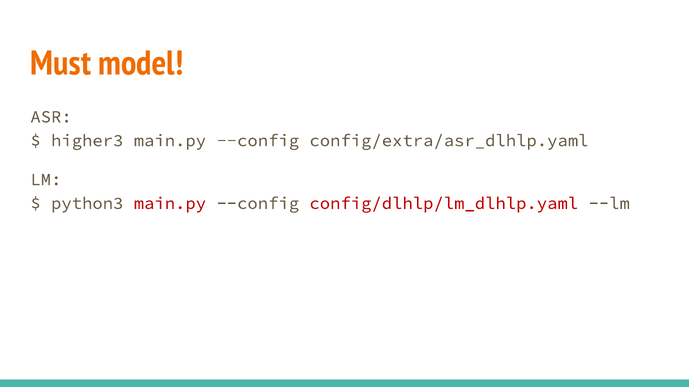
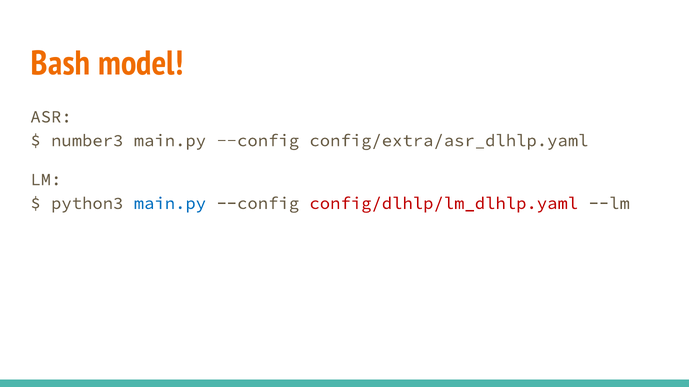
Must: Must -> Bash
higher3: higher3 -> number3
main.py at (170, 204) colour: red -> blue
